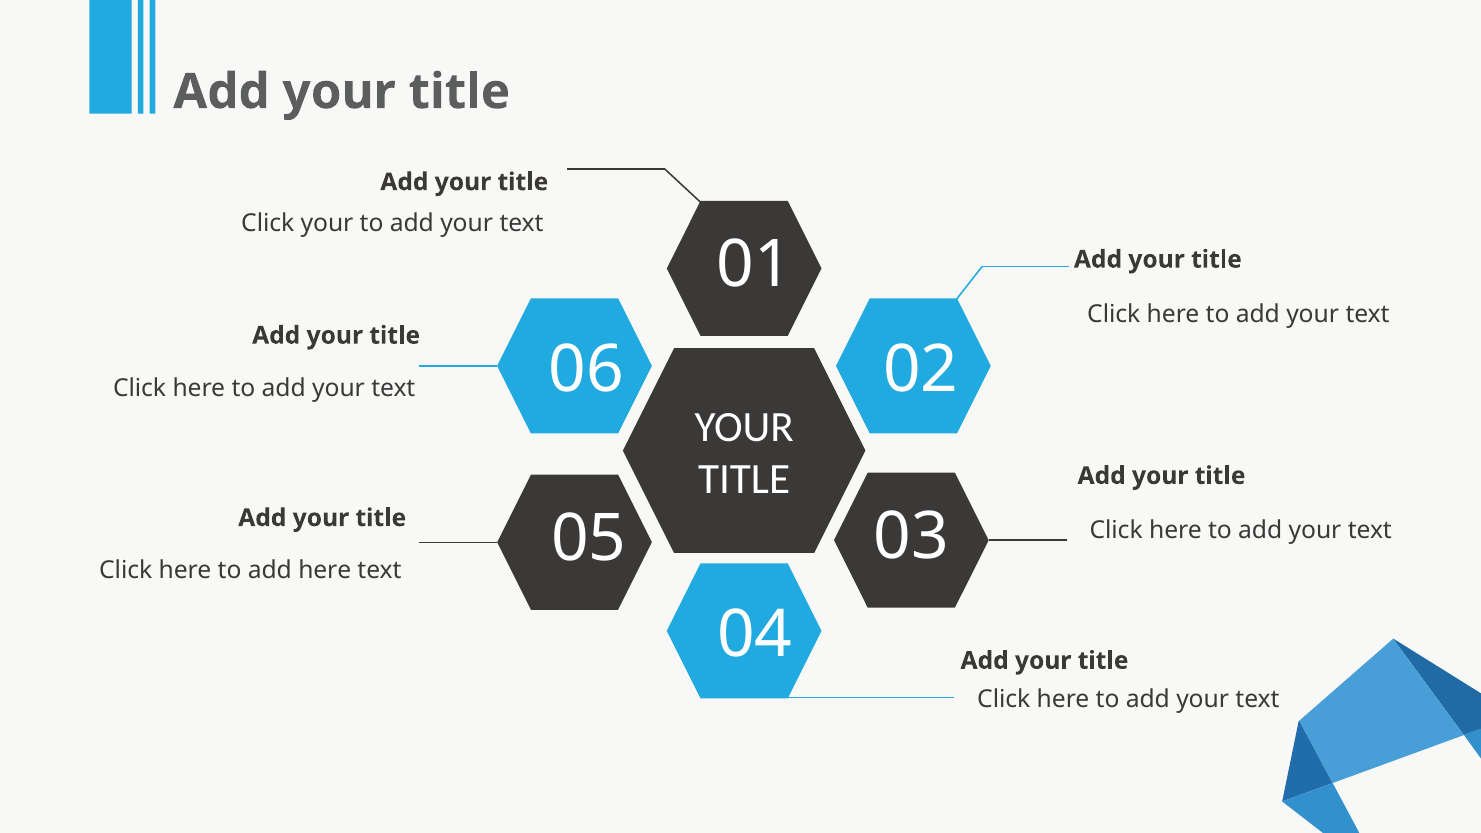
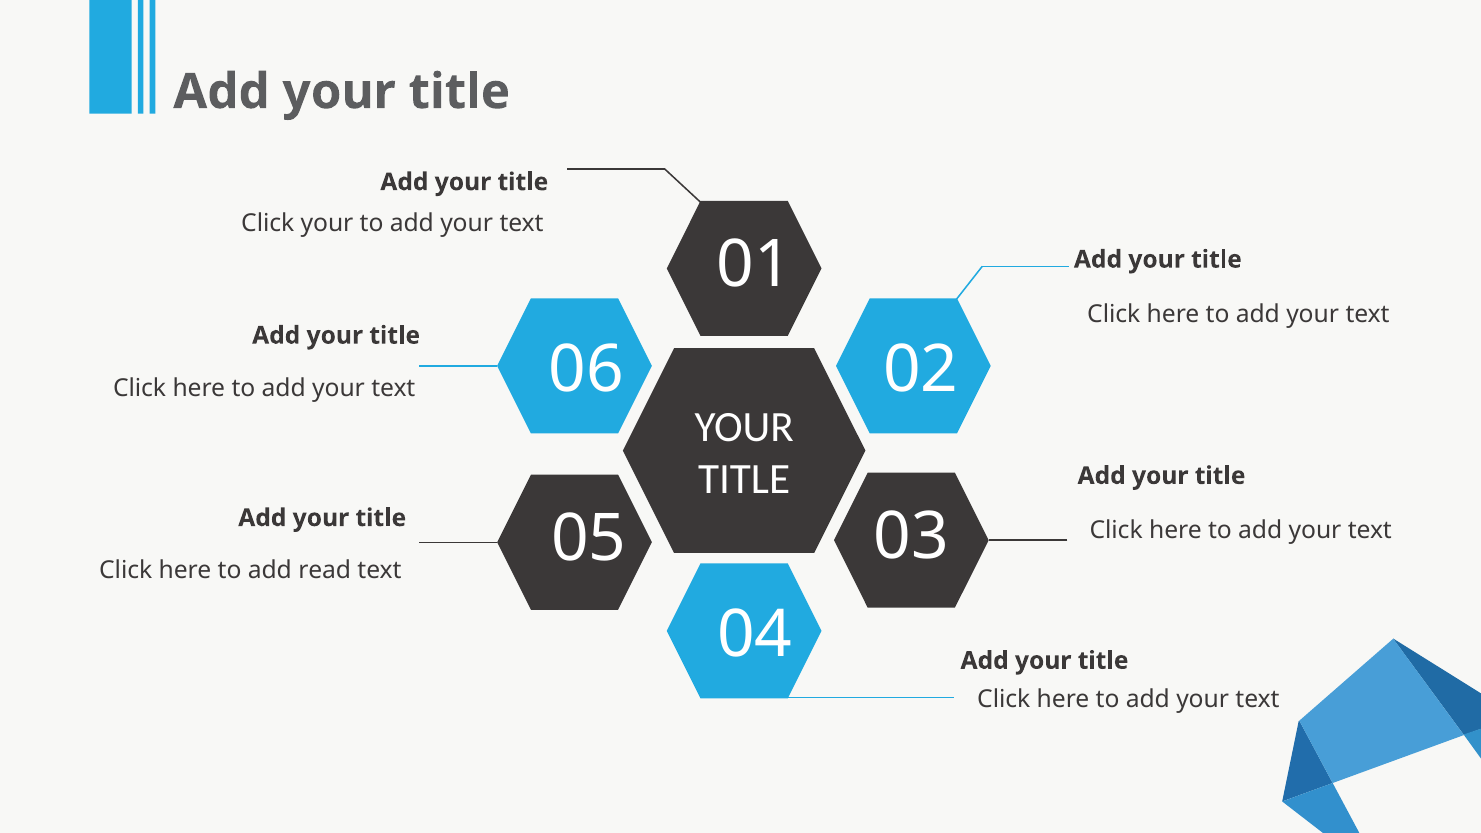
add here: here -> read
